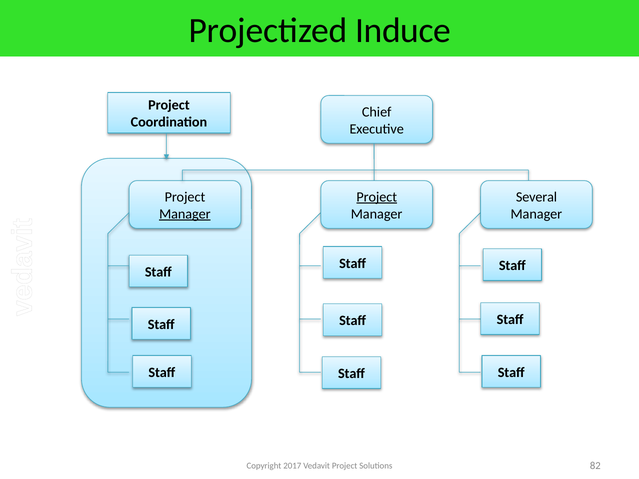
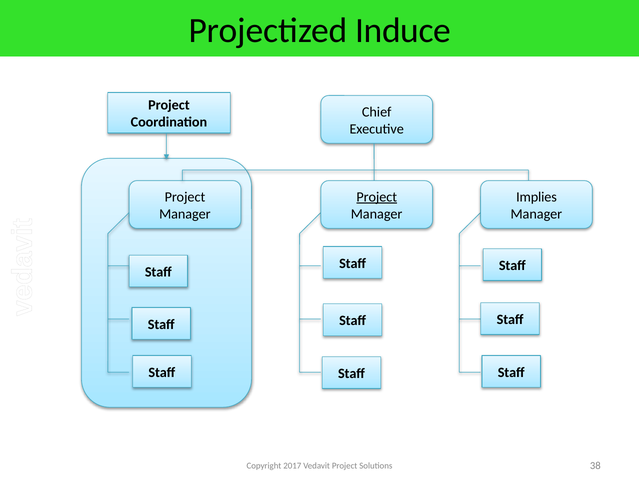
Several: Several -> Implies
Manager at (185, 214) underline: present -> none
82: 82 -> 38
